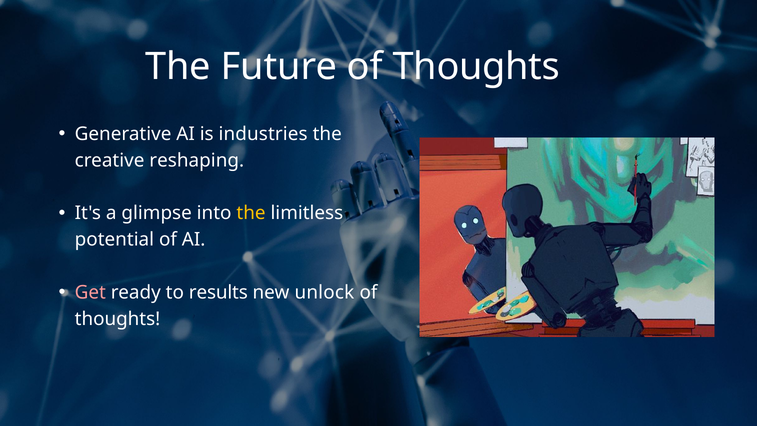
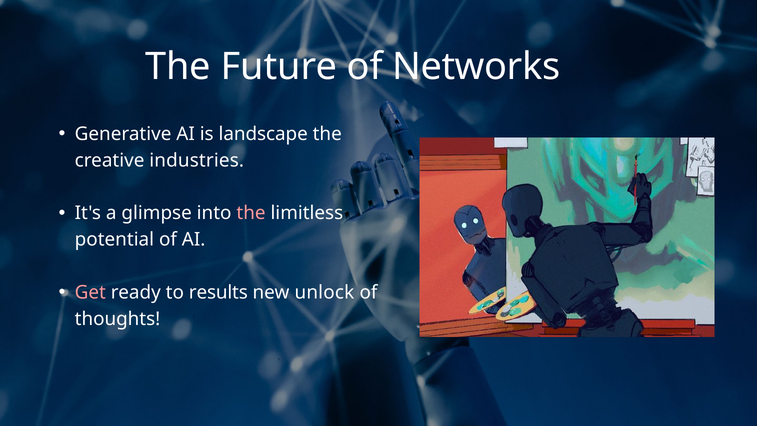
Future of Thoughts: Thoughts -> Networks
industries: industries -> landscape
reshaping: reshaping -> industries
the at (251, 213) colour: yellow -> pink
